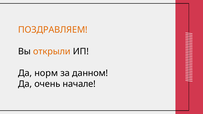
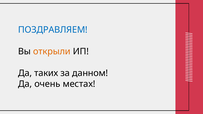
ПОЗДРАВЛЯЕМ colour: orange -> blue
норм: норм -> таких
начале: начале -> местах
